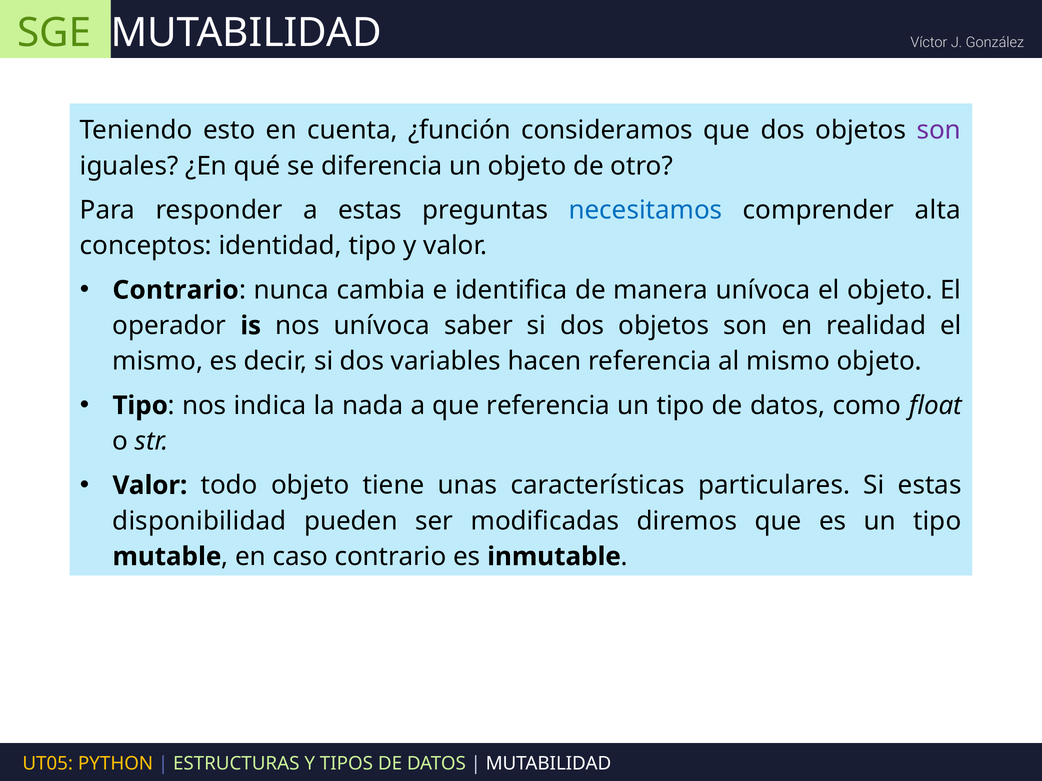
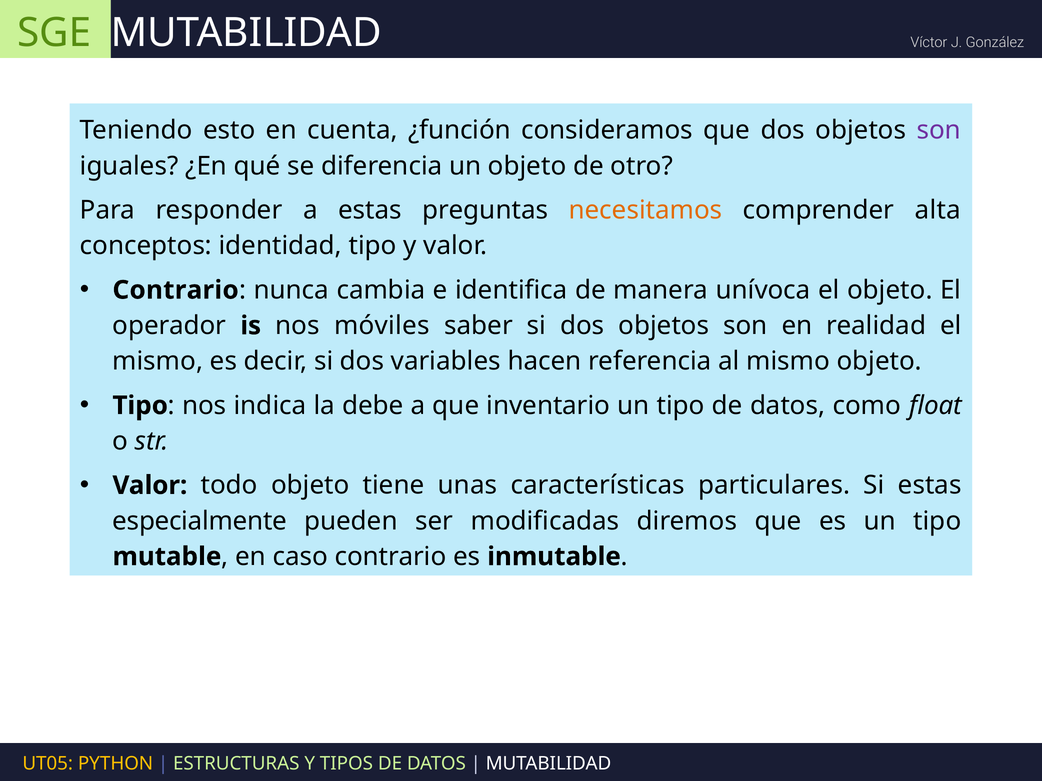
necesitamos colour: blue -> orange
nos unívoca: unívoca -> móviles
nada: nada -> debe
que referencia: referencia -> inventario
disponibilidad: disponibilidad -> especialmente
